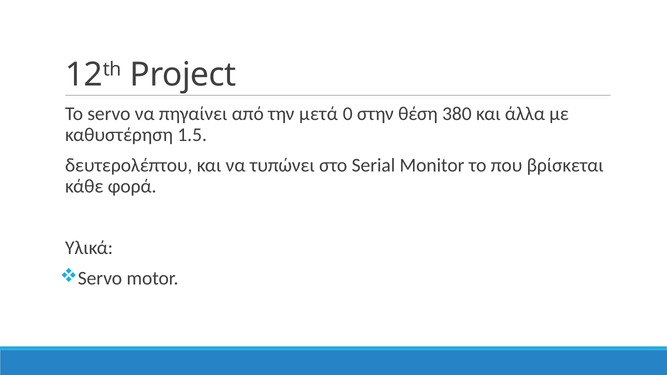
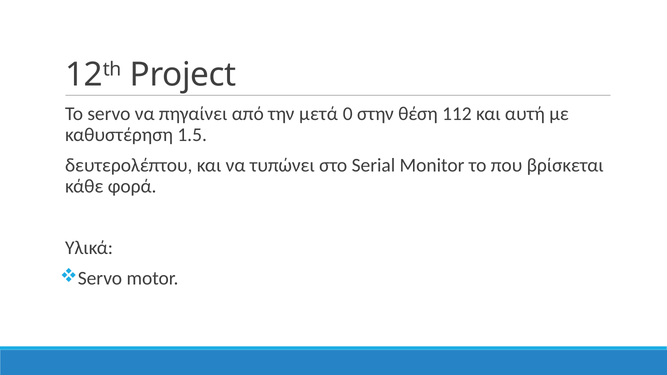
380: 380 -> 112
άλλα: άλλα -> αυτή
